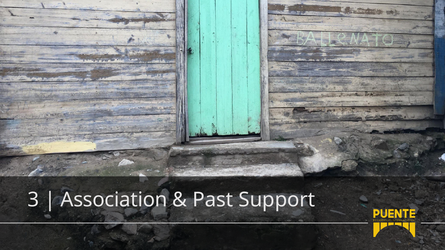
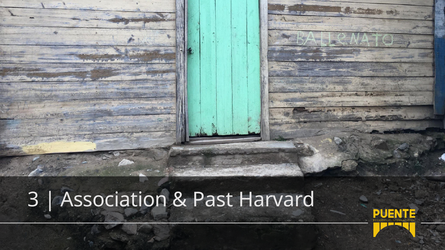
Support: Support -> Harvard
